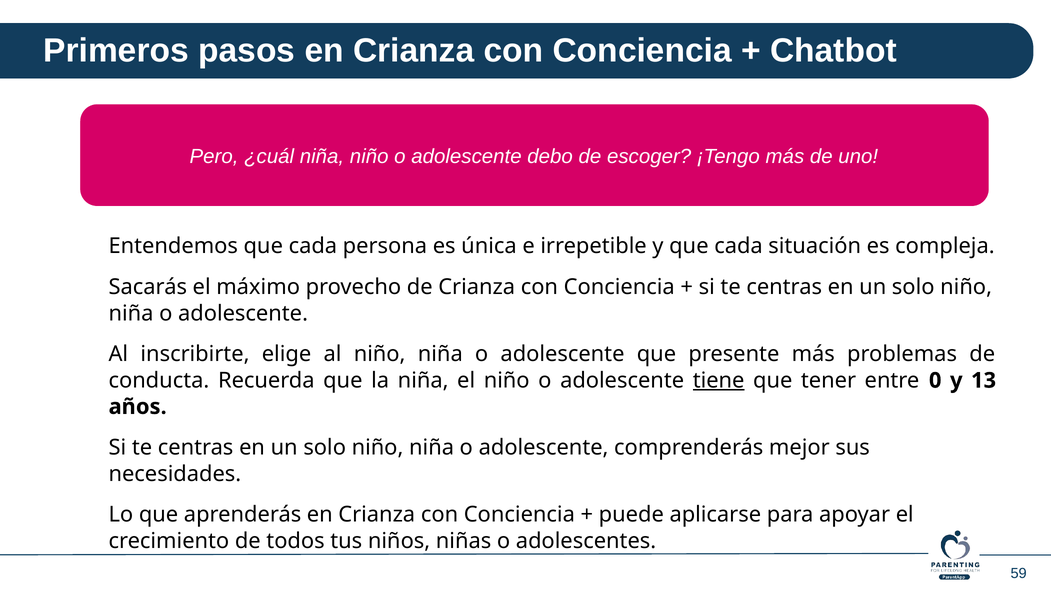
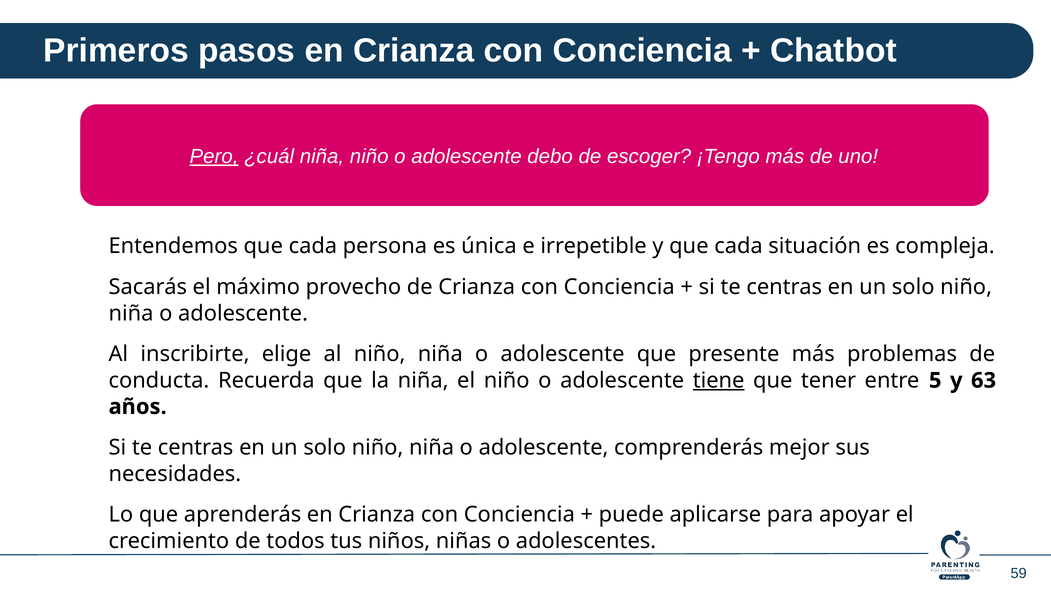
Pero underline: none -> present
0: 0 -> 5
13: 13 -> 63
